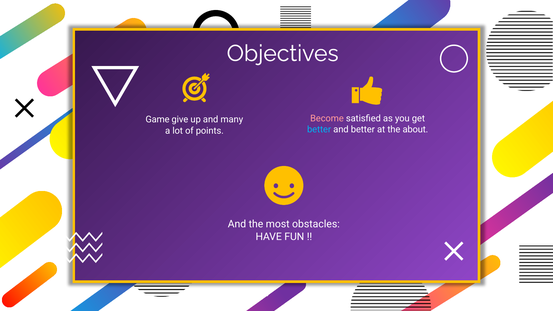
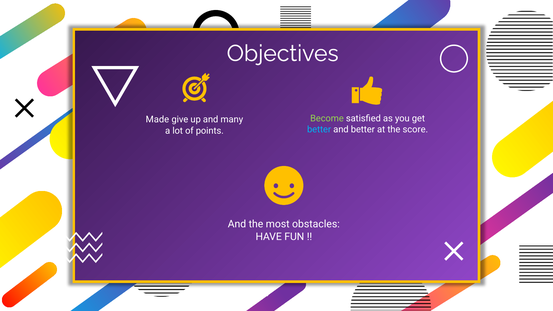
Become colour: pink -> light green
Game: Game -> Made
about: about -> score
